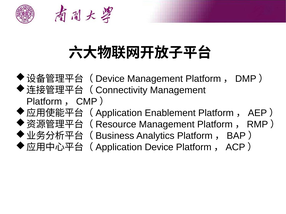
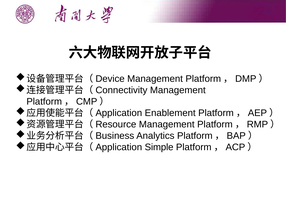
Device: Device -> Simple
